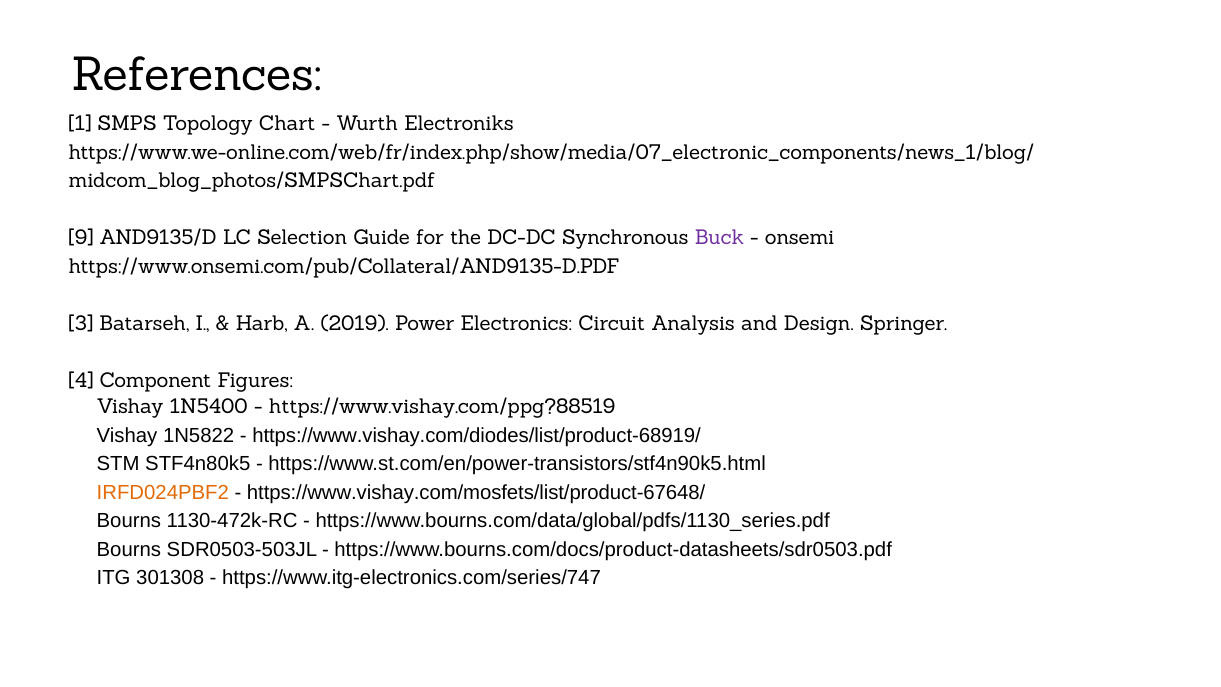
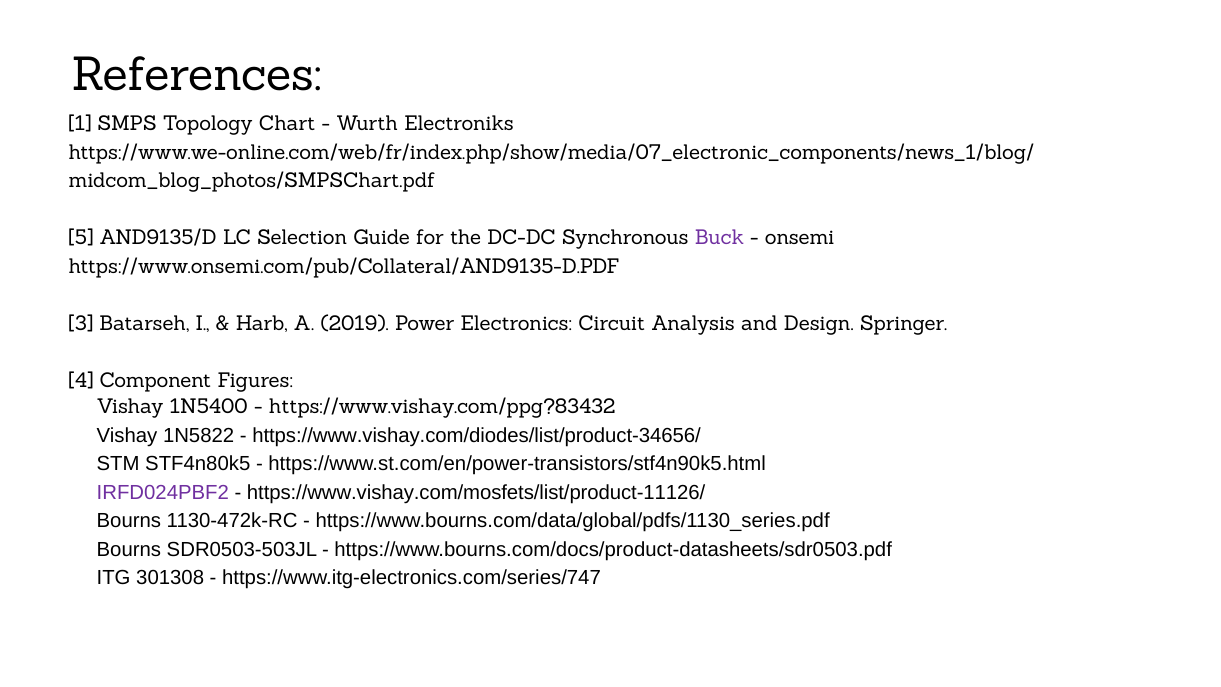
9: 9 -> 5
https://www.vishay.com/ppg?88519: https://www.vishay.com/ppg?88519 -> https://www.vishay.com/ppg?83432
https://www.vishay.com/diodes/list/product-68919/: https://www.vishay.com/diodes/list/product-68919/ -> https://www.vishay.com/diodes/list/product-34656/
IRFD024PBF2 colour: orange -> purple
https://www.vishay.com/mosfets/list/product-67648/: https://www.vishay.com/mosfets/list/product-67648/ -> https://www.vishay.com/mosfets/list/product-11126/
